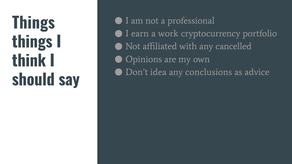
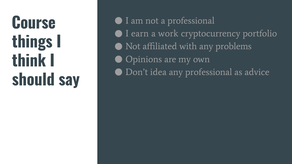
Things at (33, 23): Things -> Course
cancelled: cancelled -> problems
any conclusions: conclusions -> professional
